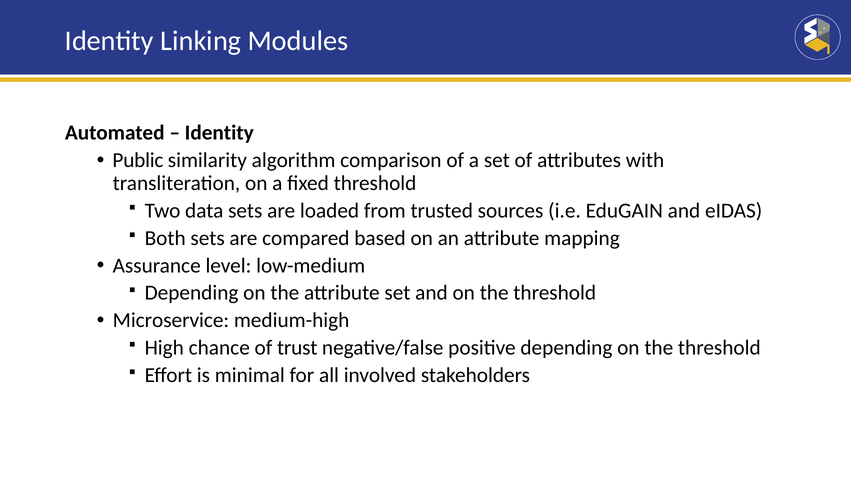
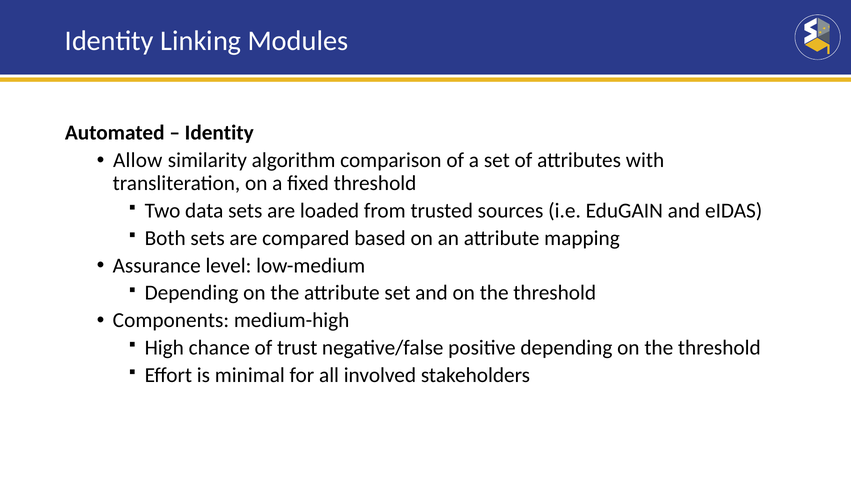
Public: Public -> Allow
Microservice: Microservice -> Components
